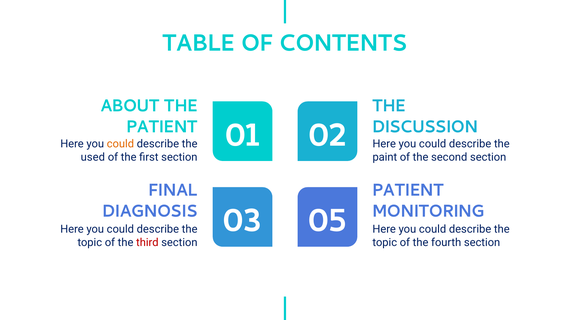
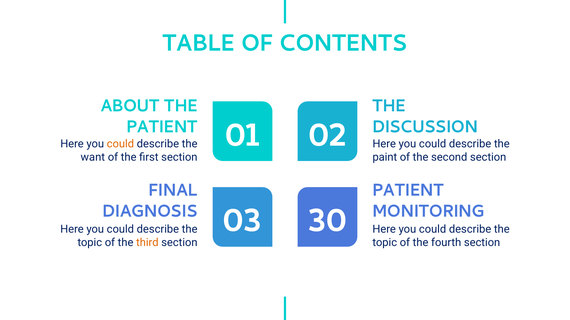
used: used -> want
05: 05 -> 30
third colour: red -> orange
